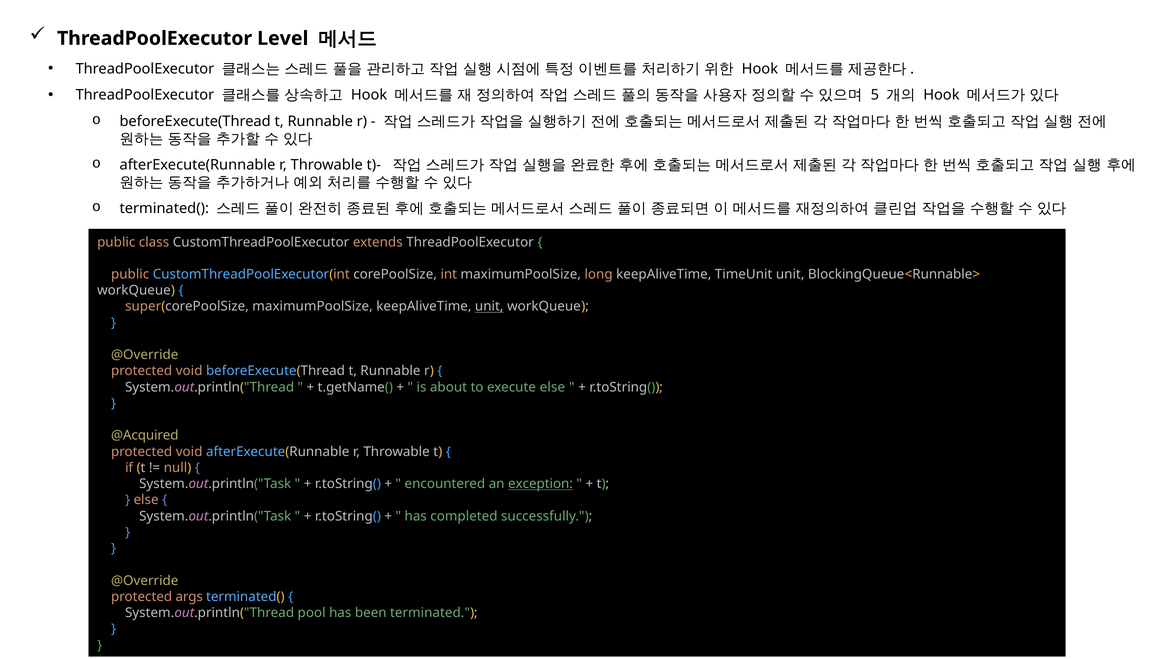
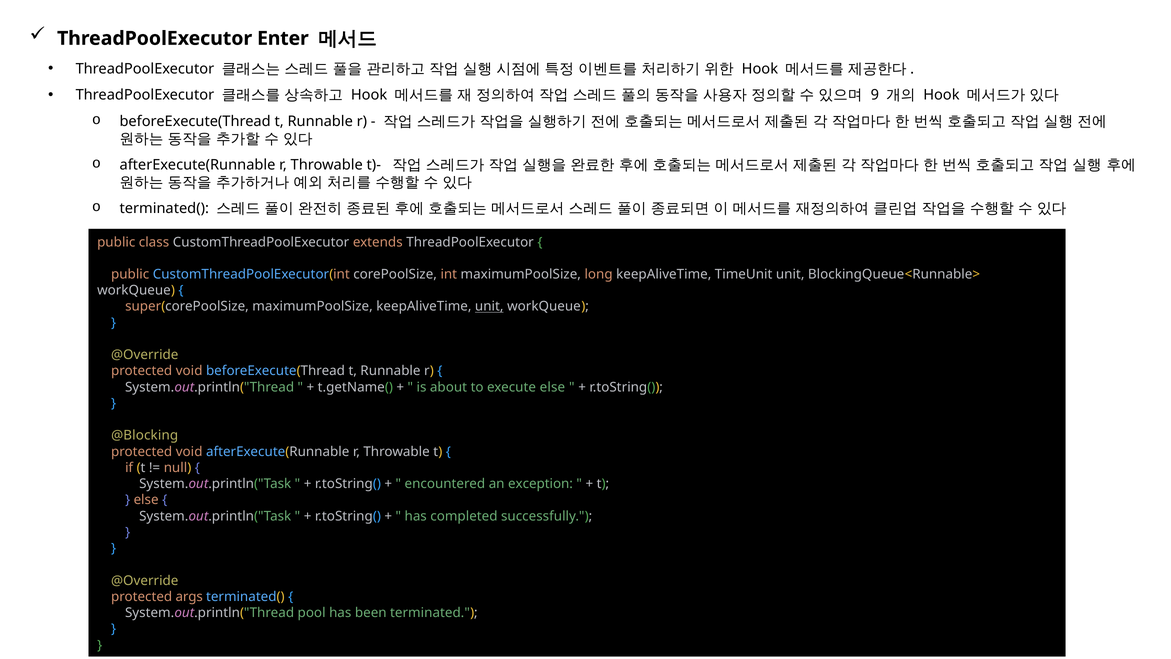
Level: Level -> Enter
5: 5 -> 9
@Acquired: @Acquired -> @Blocking
exception underline: present -> none
